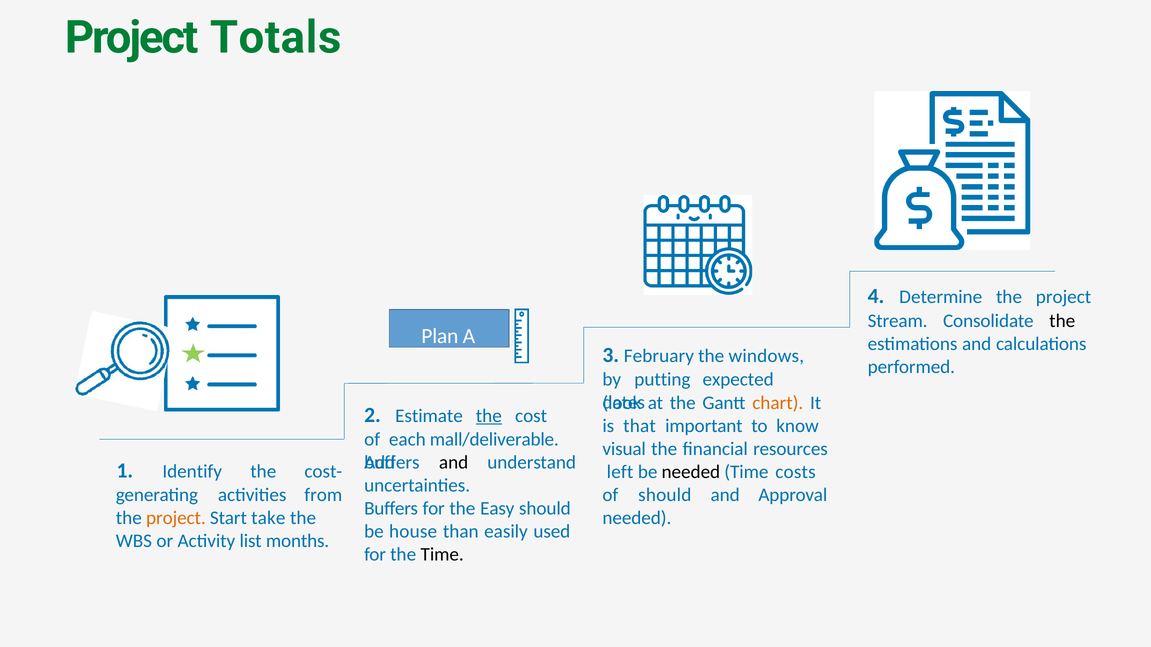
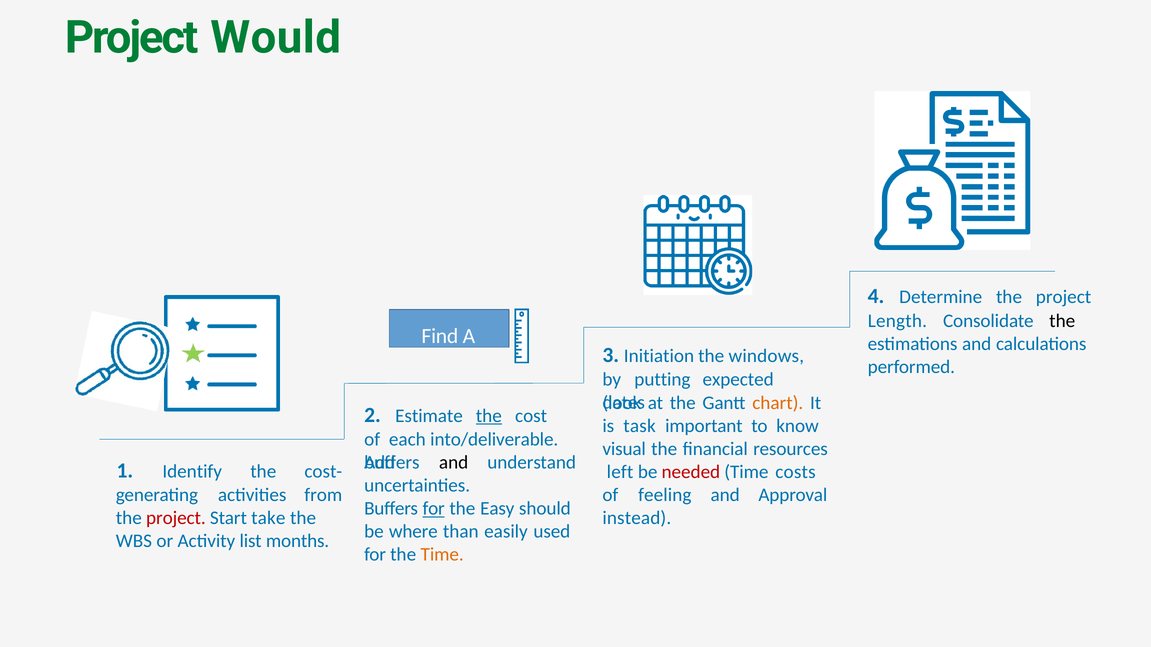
Totals: Totals -> Would
Stream: Stream -> Length
Plan: Plan -> Find
February: February -> Initiation
that: that -> task
mall/deliverable: mall/deliverable -> into/deliverable
needed at (691, 472) colour: black -> red
of should: should -> feeling
for at (434, 509) underline: none -> present
needed at (637, 518): needed -> instead
project at (176, 518) colour: orange -> red
house: house -> where
Time at (442, 555) colour: black -> orange
